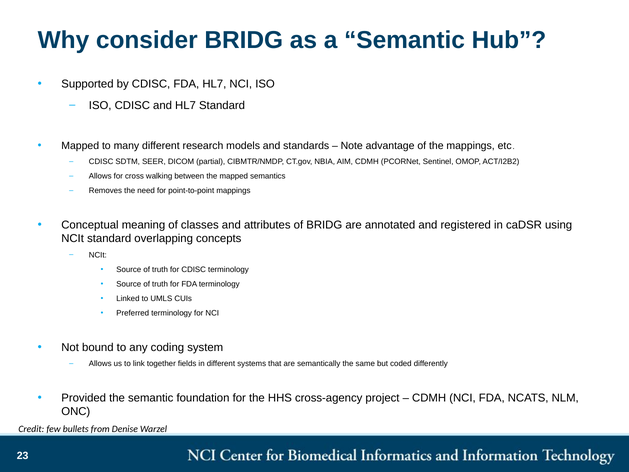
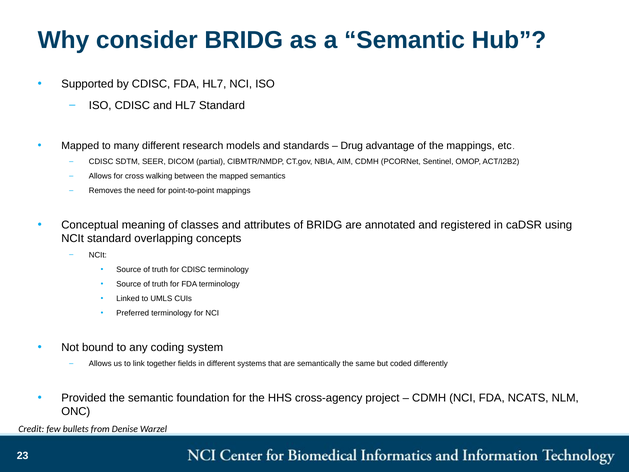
Note: Note -> Drug
